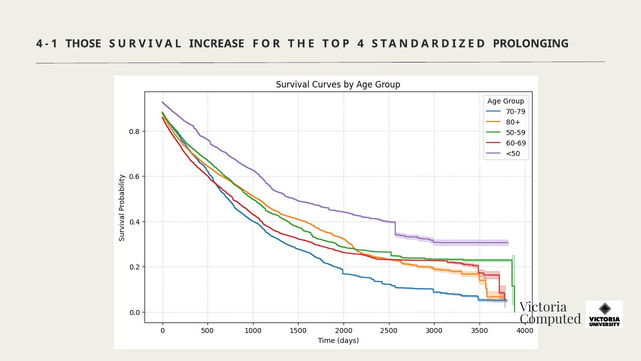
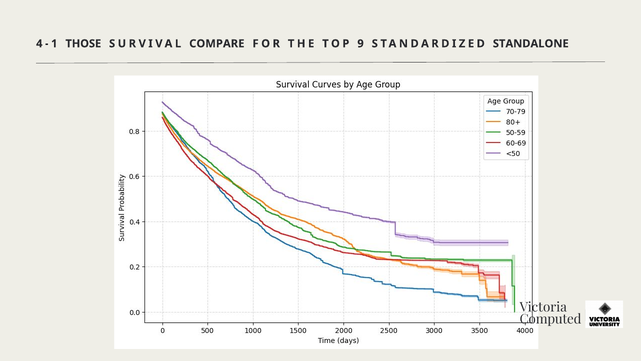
INCREASE: INCREASE -> COMPARE
4: 4 -> 9
PROLONGING: PROLONGING -> STANDALONE
